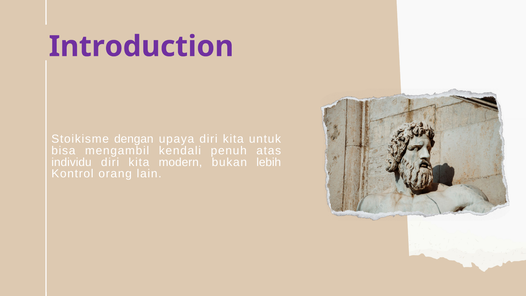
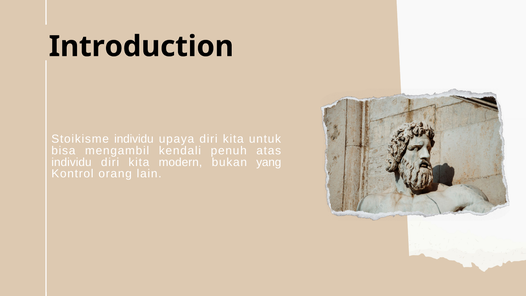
Introduction colour: purple -> black
Stoikisme dengan: dengan -> individu
lebih: lebih -> yang
